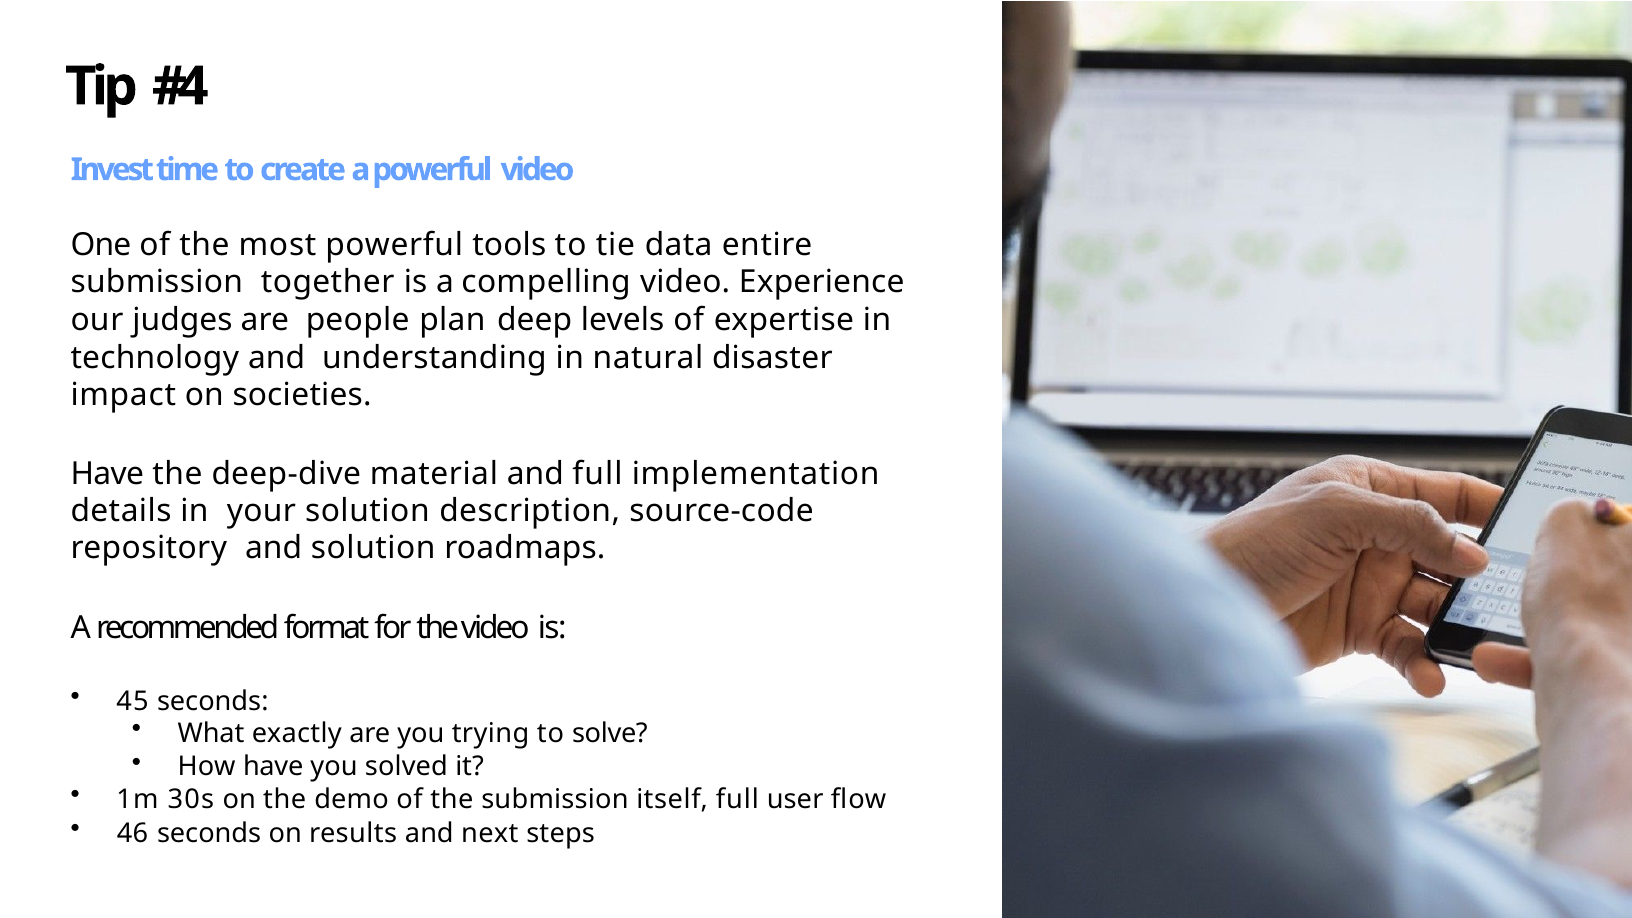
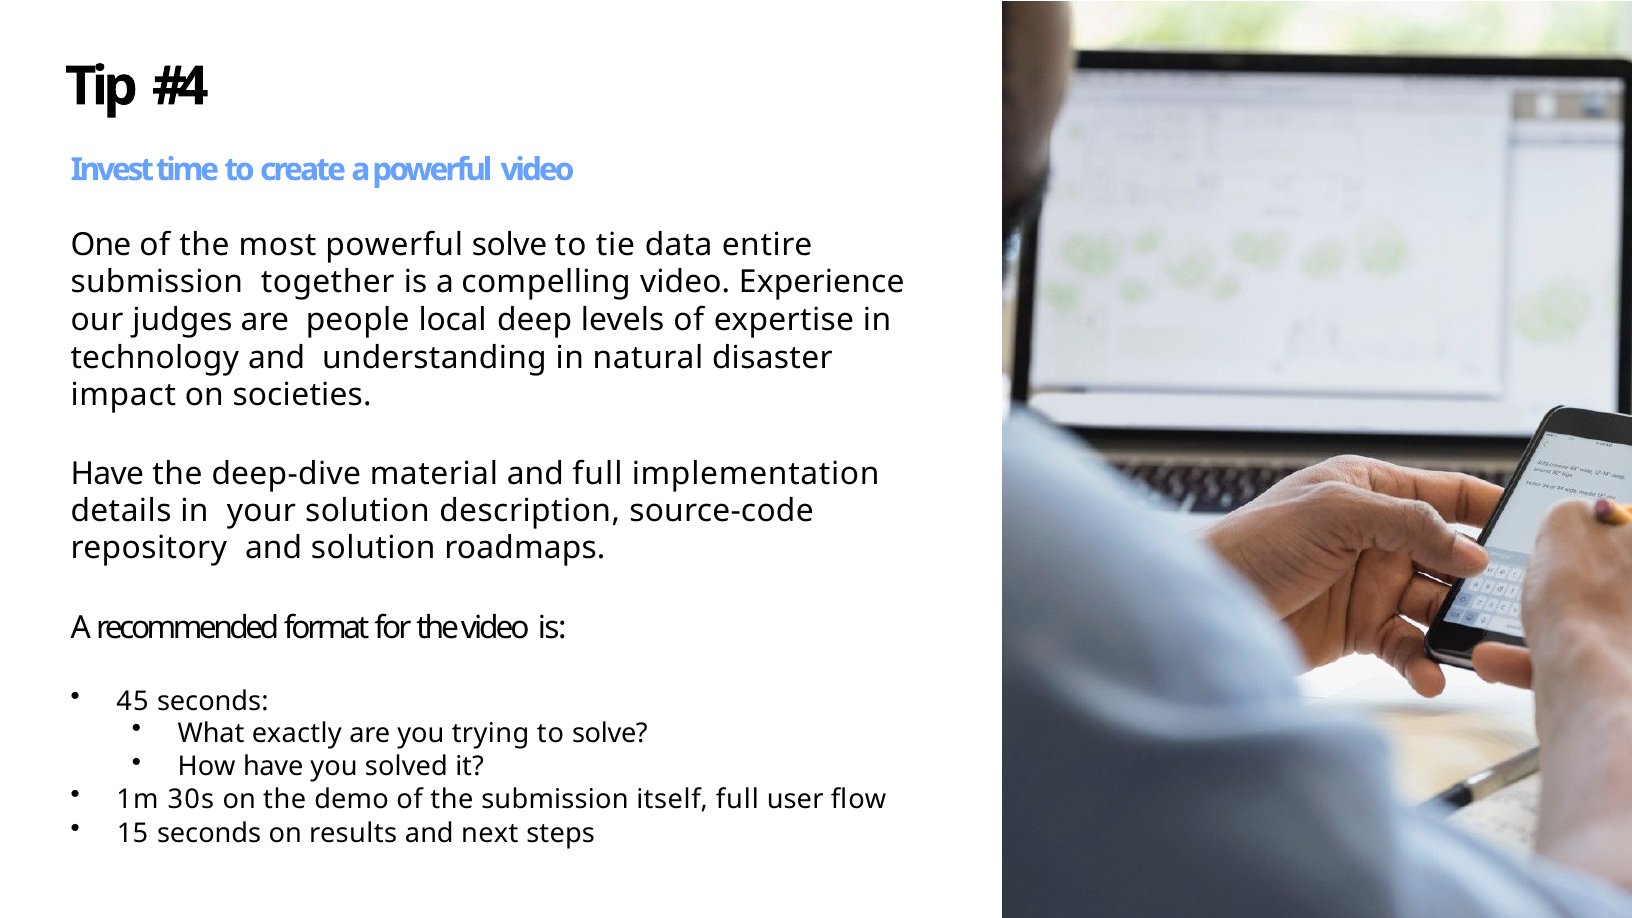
powerful tools: tools -> solve
plan: plan -> local
46 at (132, 833): 46 -> 15
